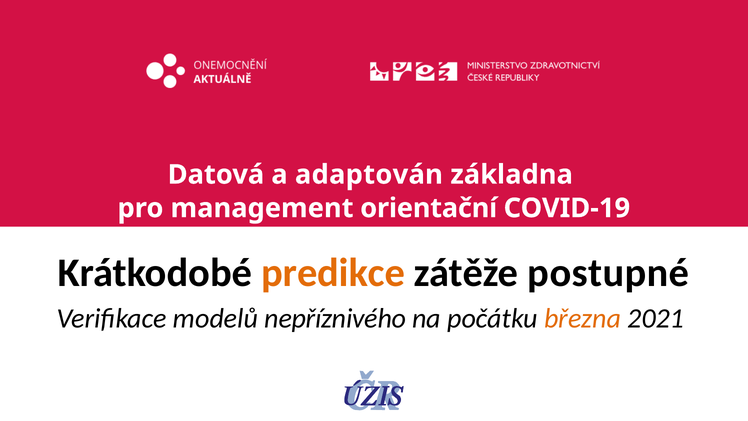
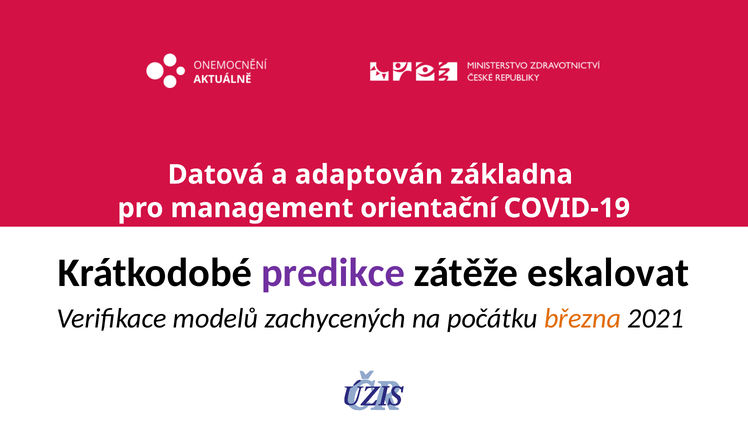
predikce colour: orange -> purple
postupné: postupné -> eskalovat
nepříznivého: nepříznivého -> zachycených
